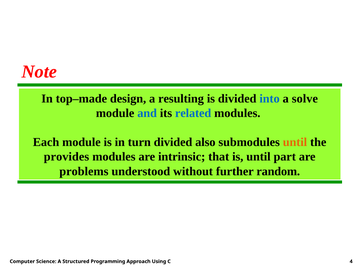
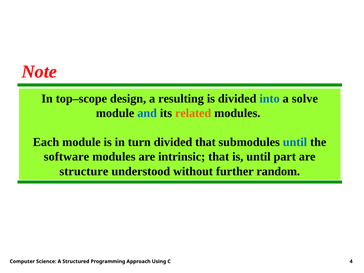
top–made: top–made -> top–scope
related colour: blue -> orange
divided also: also -> that
until at (295, 142) colour: orange -> blue
provides: provides -> software
problems: problems -> structure
